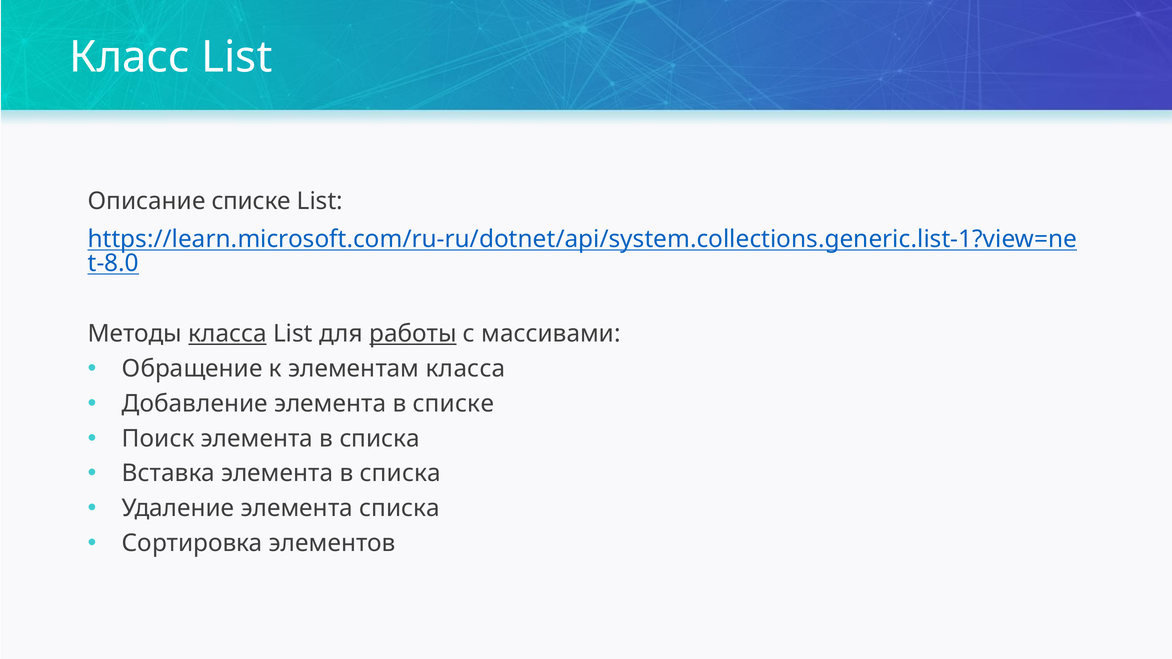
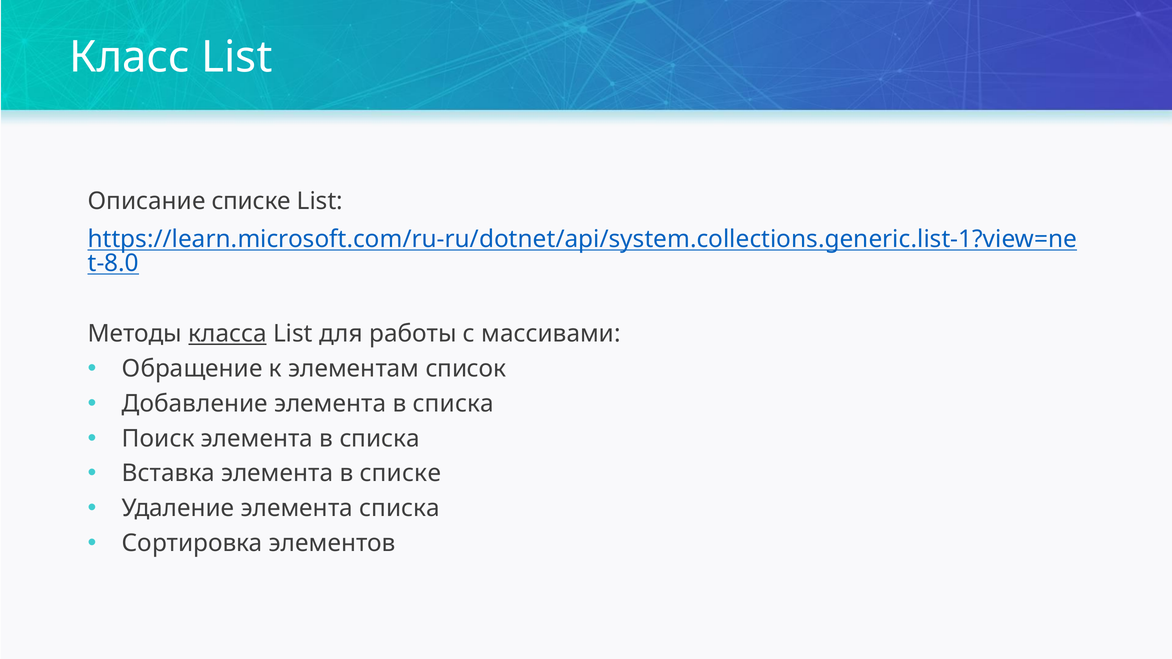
работы underline: present -> none
элементам класса: класса -> список
Добавление элемента в списке: списке -> списка
Вставка элемента в списка: списка -> списке
